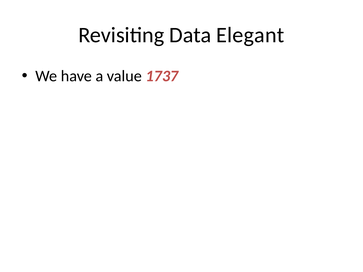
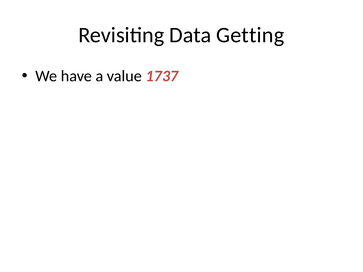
Elegant: Elegant -> Getting
